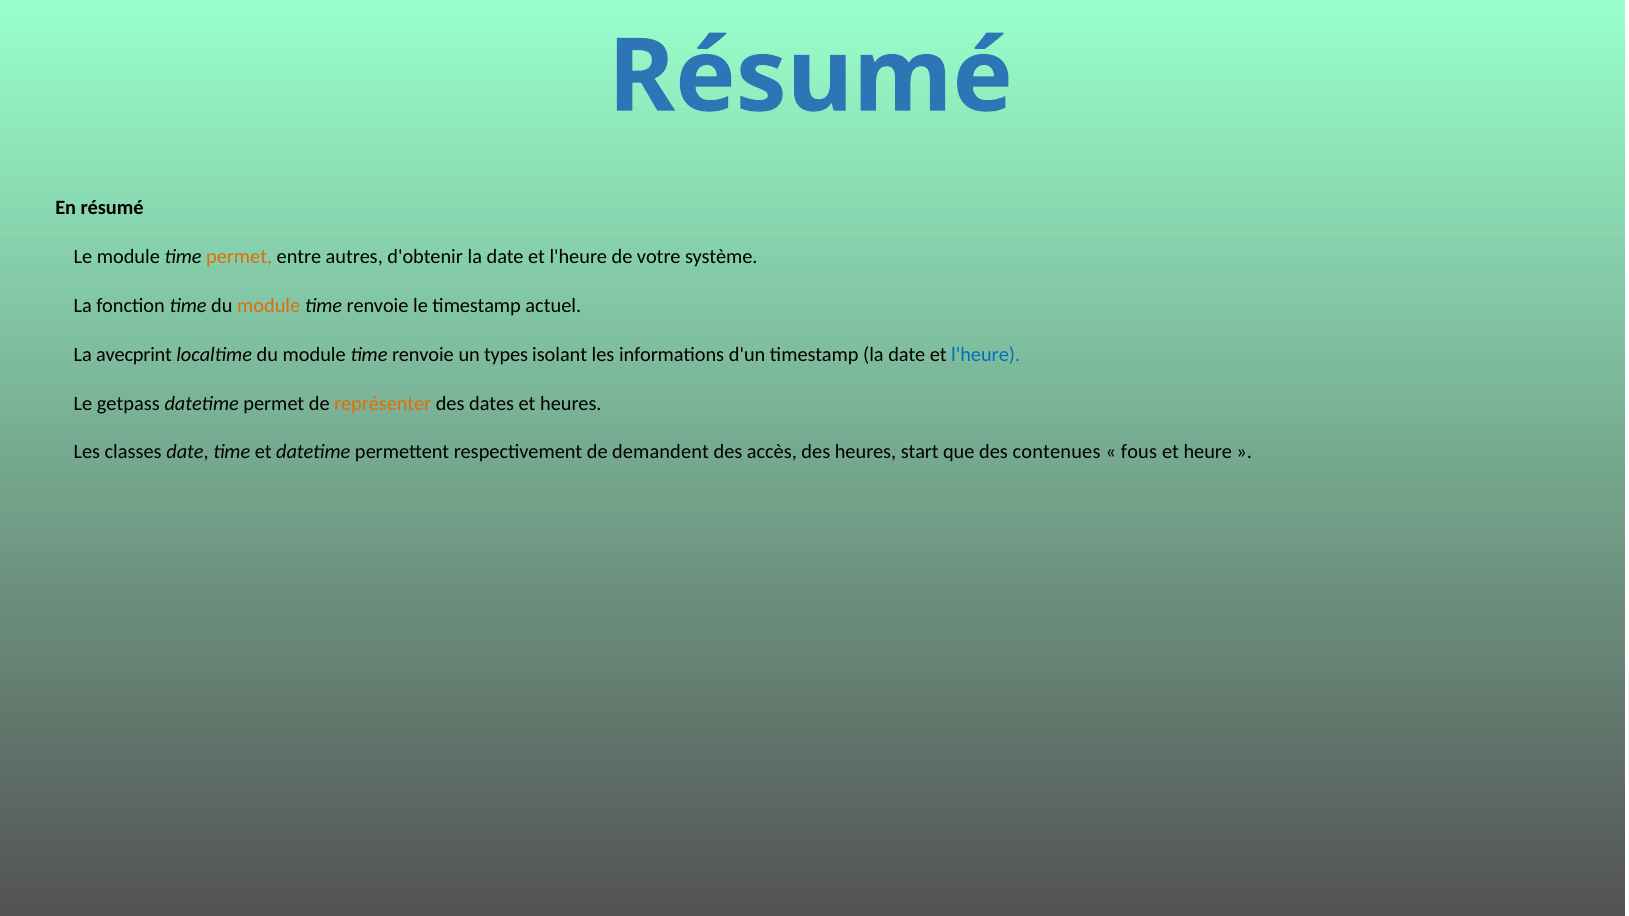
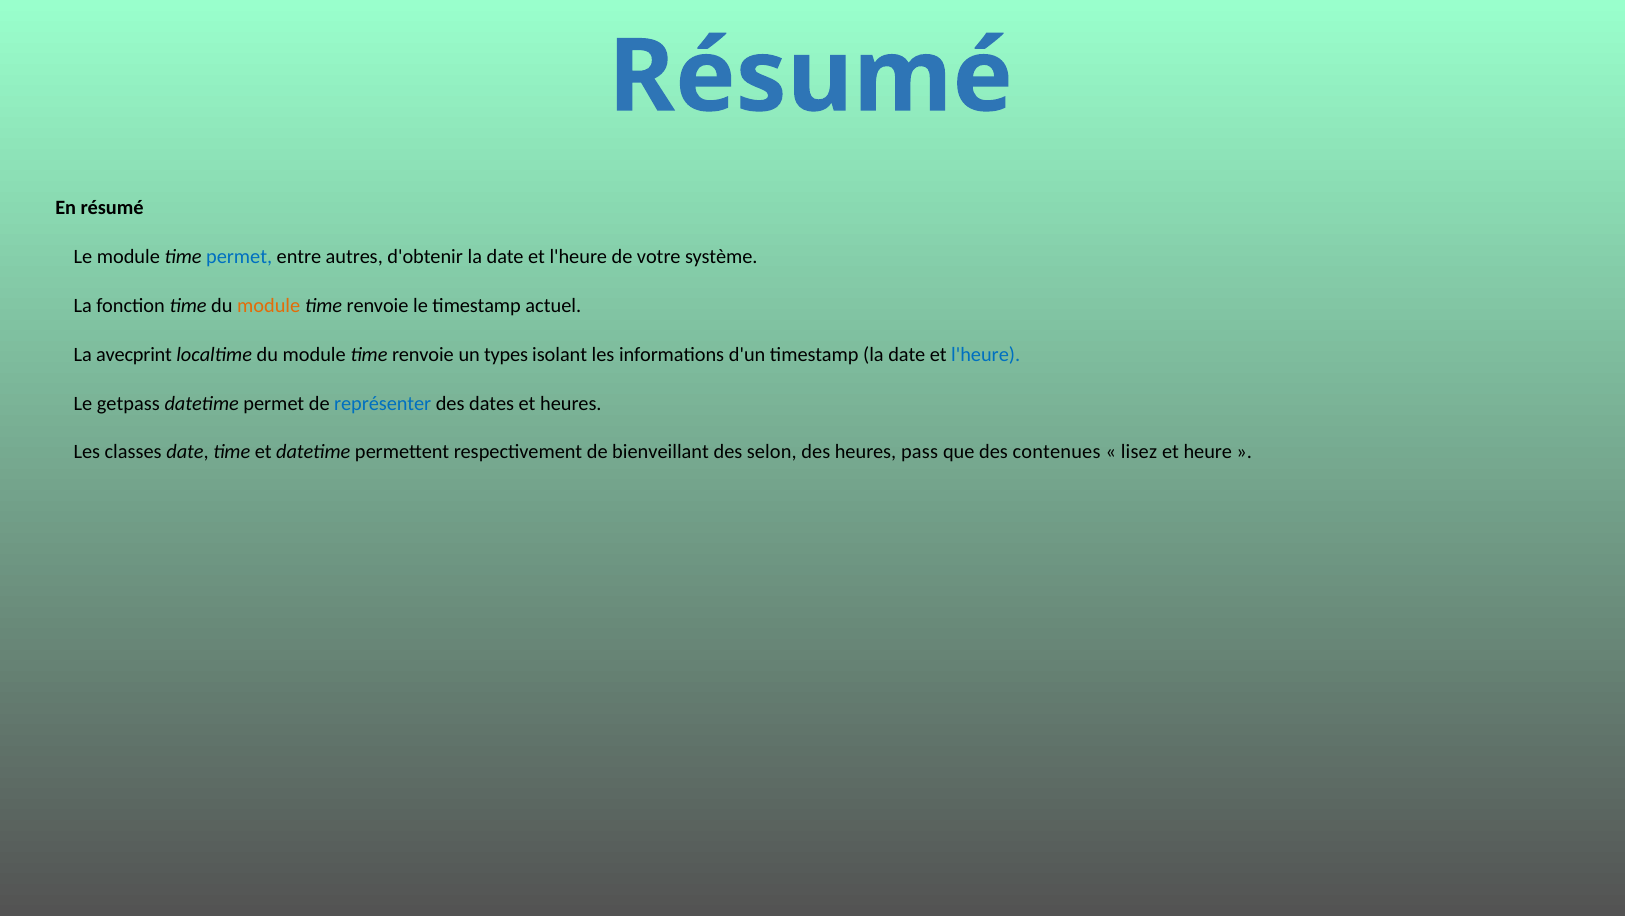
permet at (239, 257) colour: orange -> blue
représenter colour: orange -> blue
demandent: demandent -> bienveillant
accès: accès -> selon
start: start -> pass
fous: fous -> lisez
